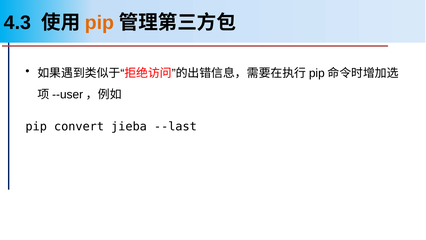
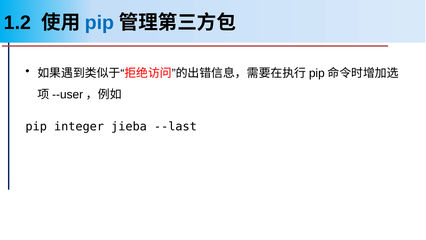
4.3: 4.3 -> 1.2
pip at (100, 23) colour: orange -> blue
convert: convert -> integer
